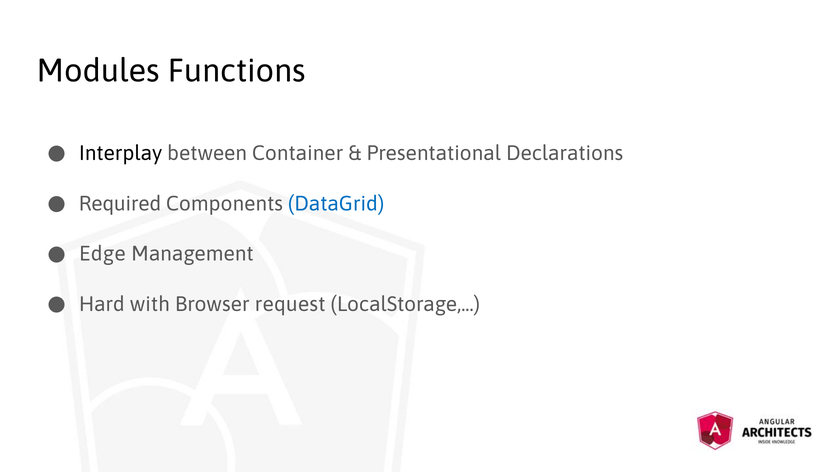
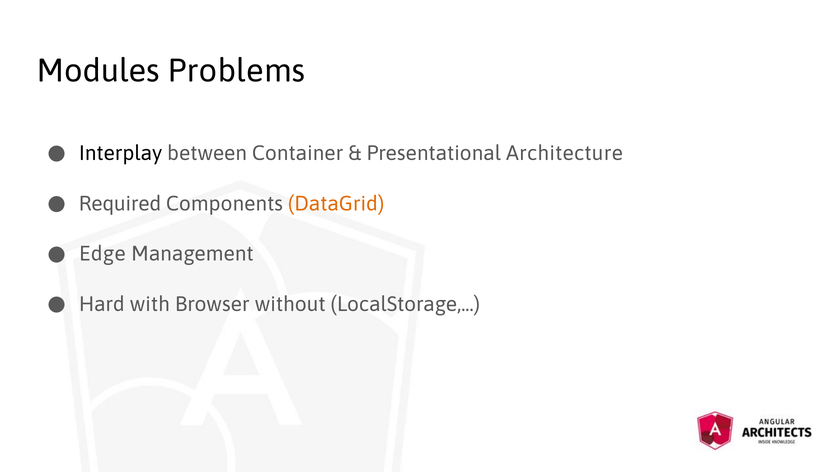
Functions: Functions -> Problems
Declarations: Declarations -> Architecture
DataGrid colour: blue -> orange
request: request -> without
